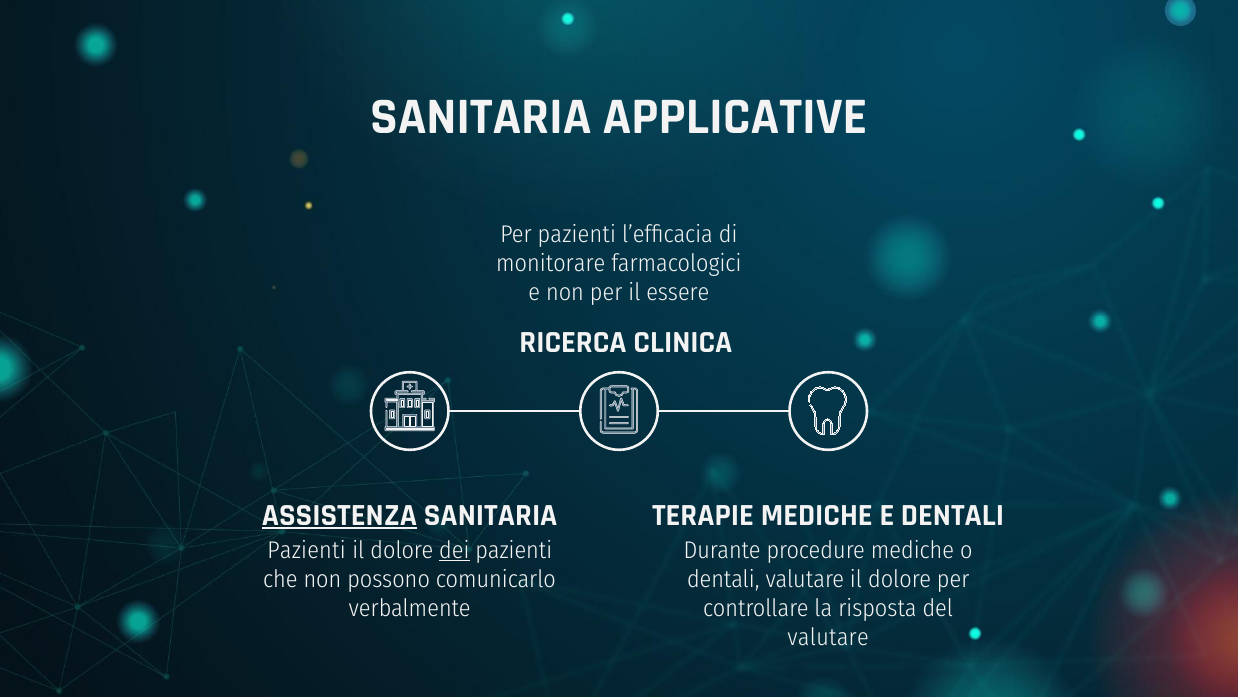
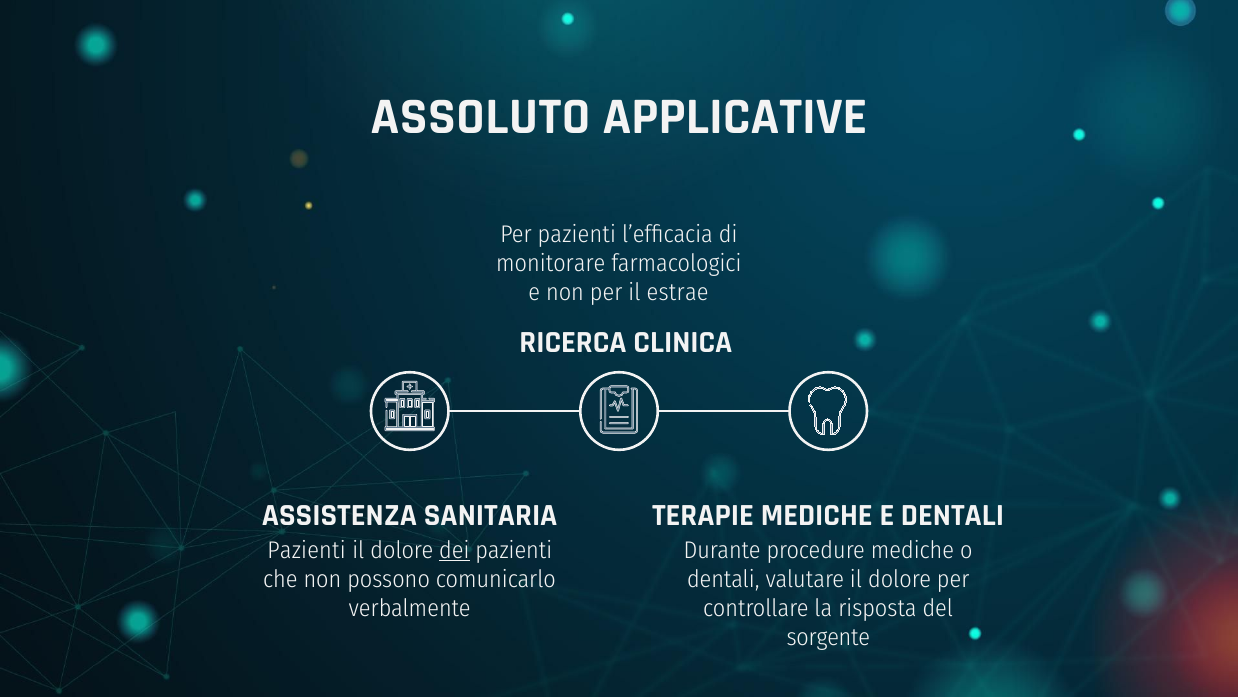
SANITARIA at (481, 116): SANITARIA -> ASSOLUTO
essere: essere -> estrae
ASSISTENZA underline: present -> none
valutare at (828, 637): valutare -> sorgente
